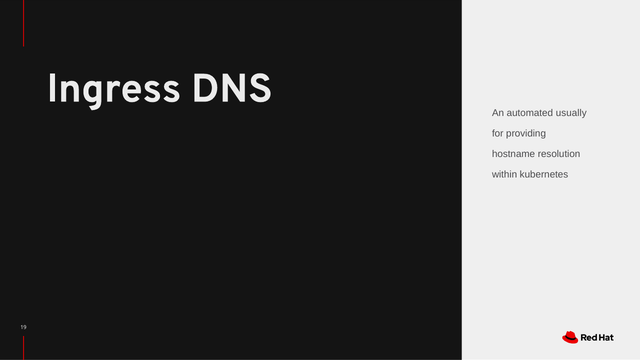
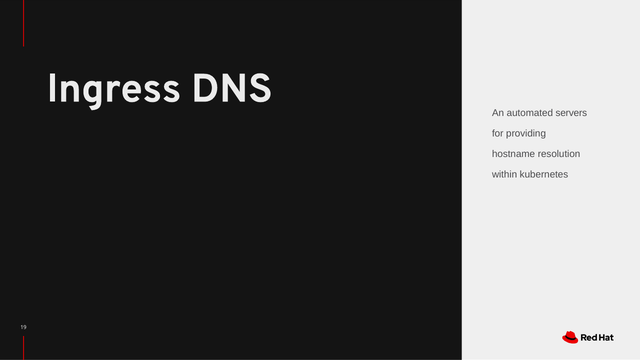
usually: usually -> servers
